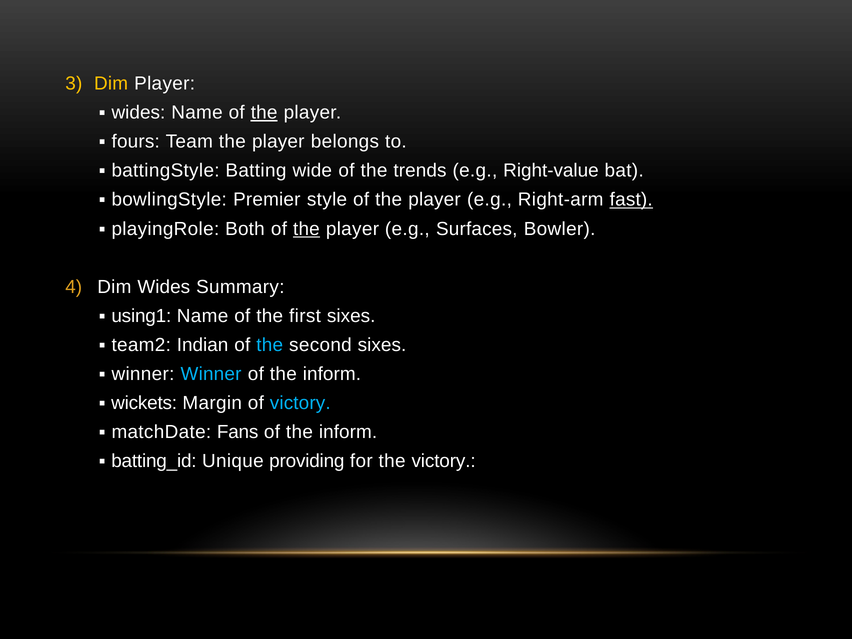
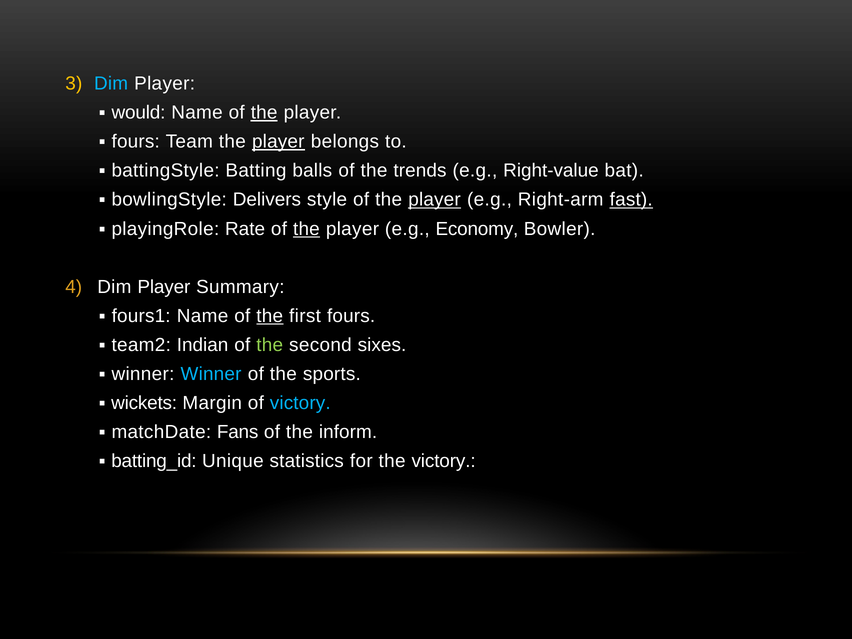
Dim at (111, 84) colour: yellow -> light blue
wides at (138, 113): wides -> would
player at (278, 142) underline: none -> present
wide: wide -> balls
Premier: Premier -> Delivers
player at (435, 200) underline: none -> present
Both: Both -> Rate
Surfaces: Surfaces -> Economy
Wides at (164, 287): Wides -> Player
using1: using1 -> fours1
the at (270, 316) underline: none -> present
first sixes: sixes -> fours
the at (270, 345) colour: light blue -> light green
inform at (332, 374): inform -> sports
providing: providing -> statistics
